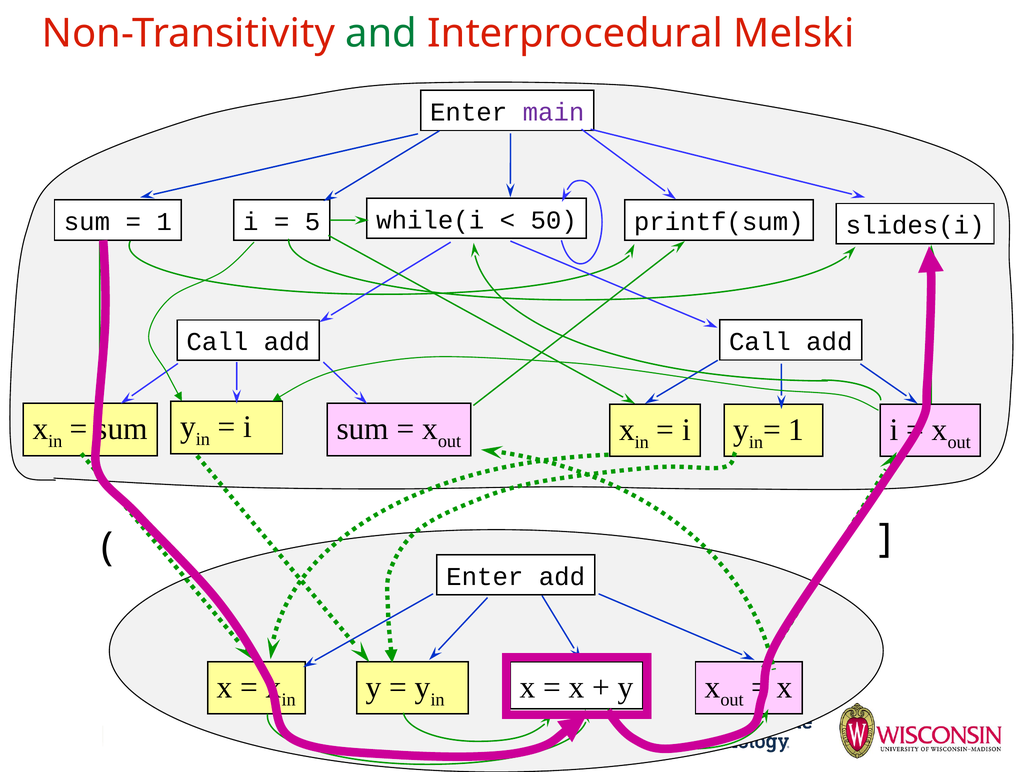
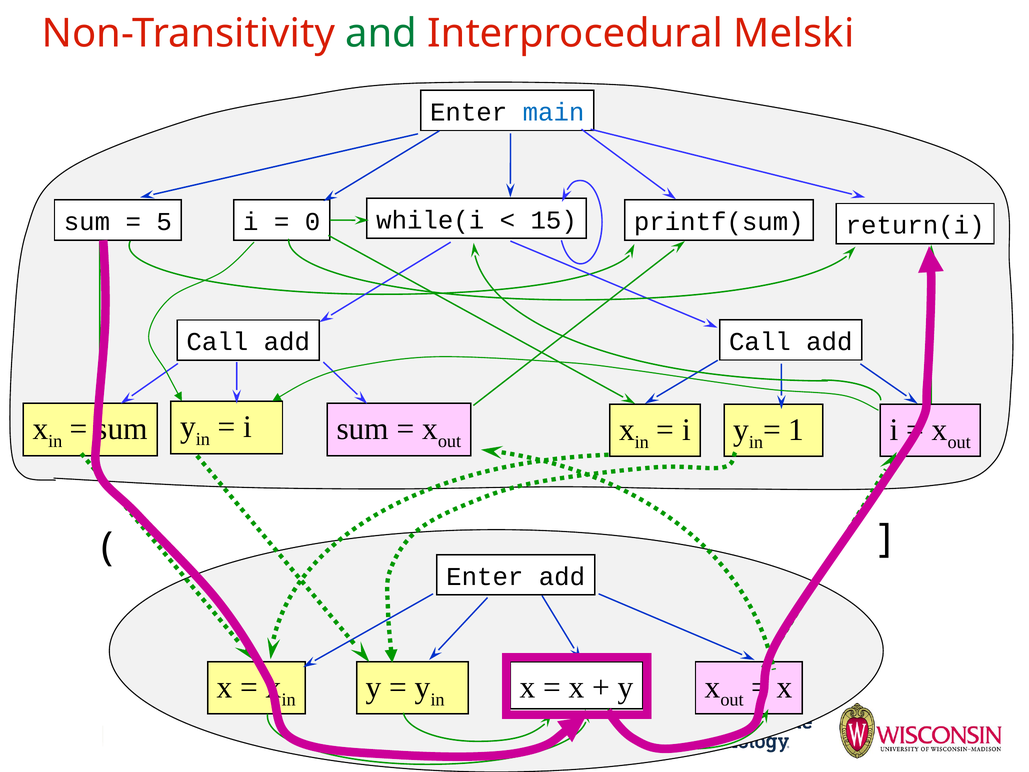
main colour: purple -> blue
1 at (164, 222): 1 -> 5
5: 5 -> 0
50: 50 -> 15
slides(i: slides(i -> return(i
